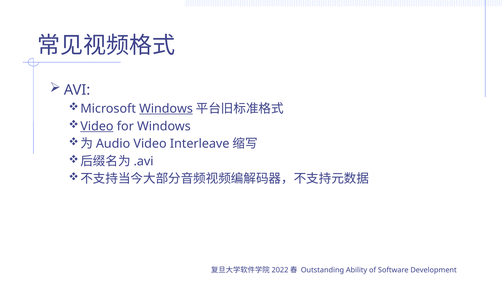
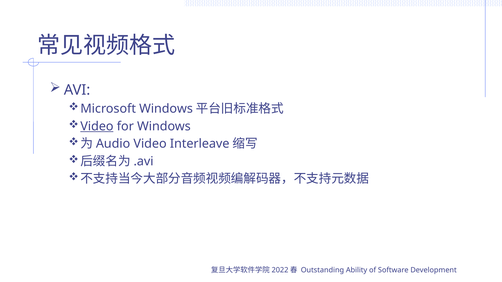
Windows at (166, 109) underline: present -> none
